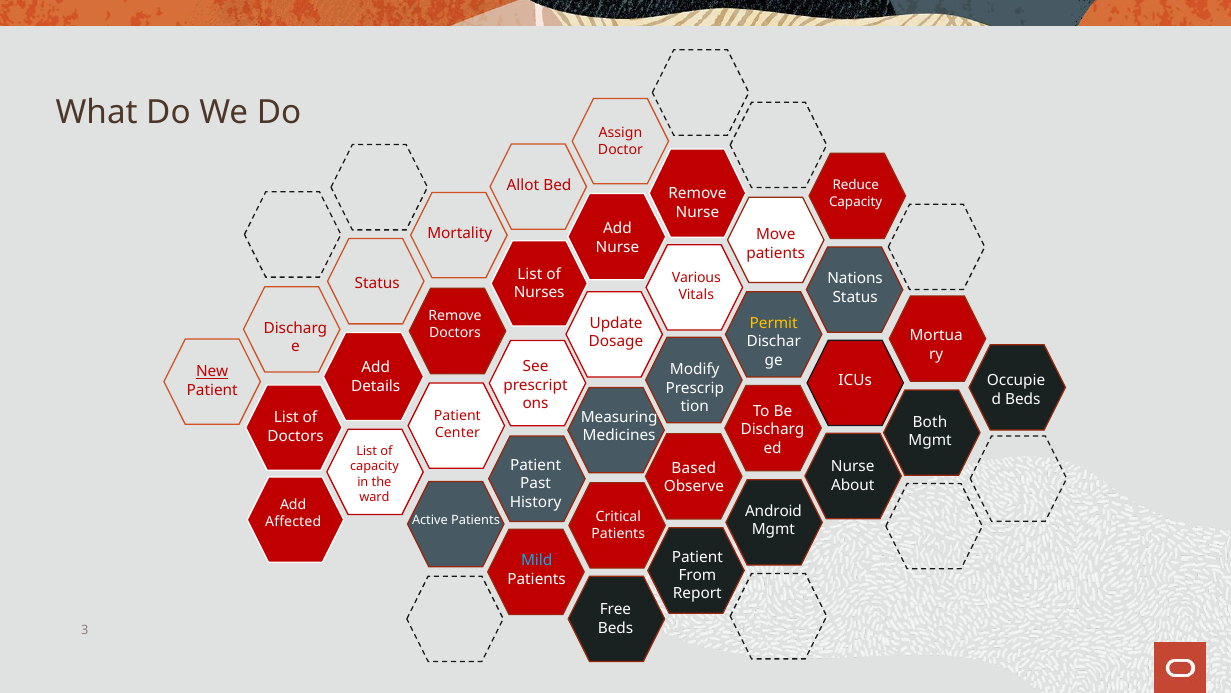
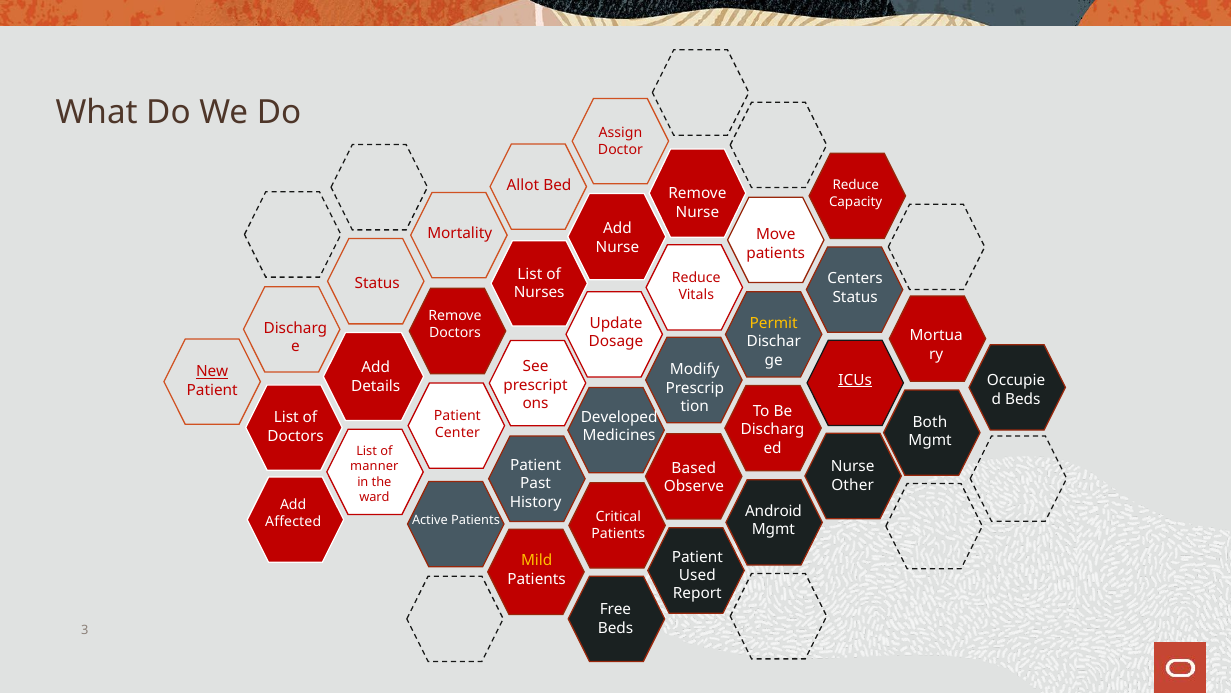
Nations: Nations -> Centers
Status Various: Various -> Reduce
ICUs underline: none -> present
Measuring: Measuring -> Developed
capacity at (374, 466): capacity -> manner
About: About -> Other
Mild colour: light blue -> yellow
From: From -> Used
